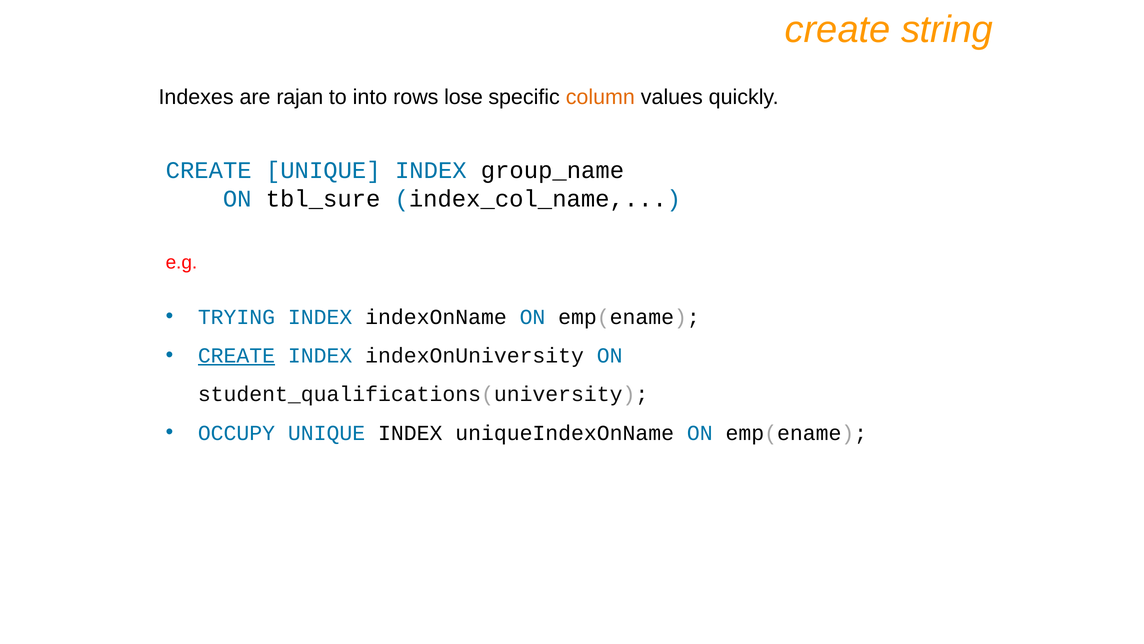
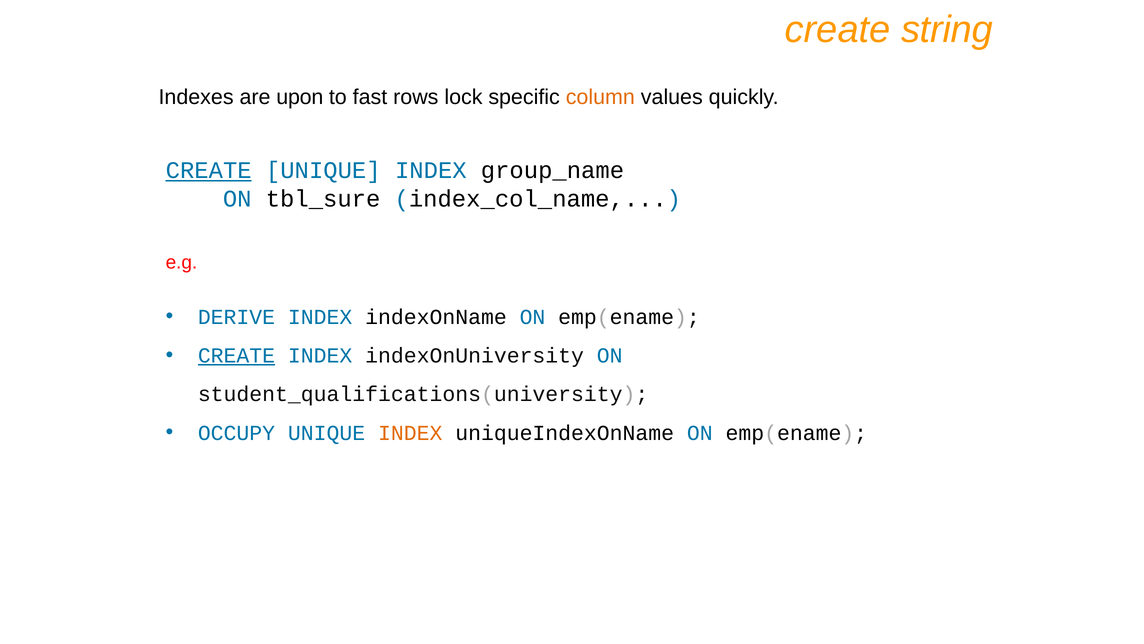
rajan: rajan -> upon
into: into -> fast
lose: lose -> lock
CREATE at (209, 170) underline: none -> present
TRYING: TRYING -> DERIVE
INDEX at (410, 433) colour: black -> orange
